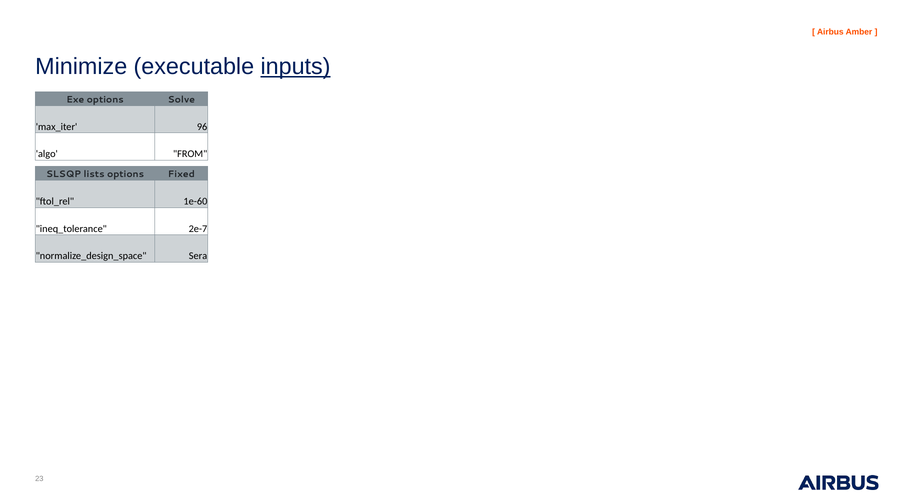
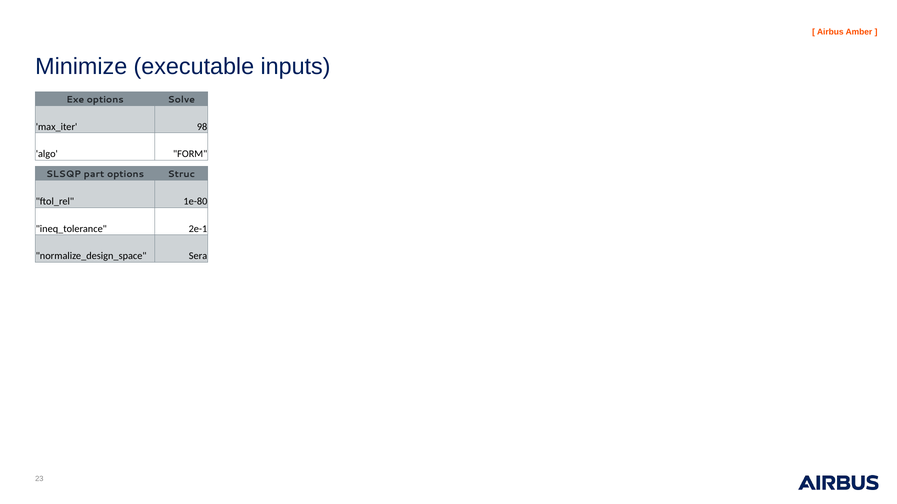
inputs underline: present -> none
96: 96 -> 98
FROM: FROM -> FORM
lists: lists -> part
Fixed: Fixed -> Struc
1e-60: 1e-60 -> 1e-80
2e-7: 2e-7 -> 2e-1
